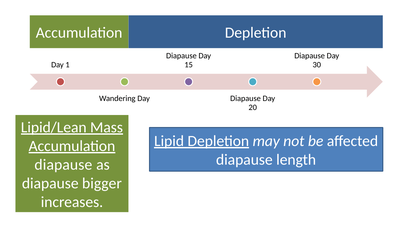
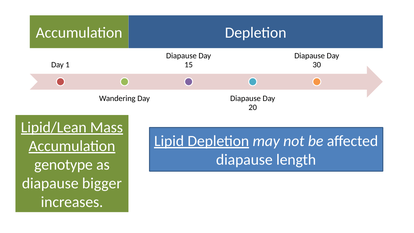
diapause at (63, 165): diapause -> genotype
